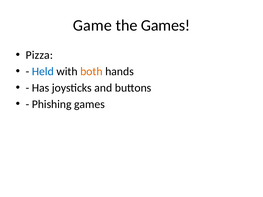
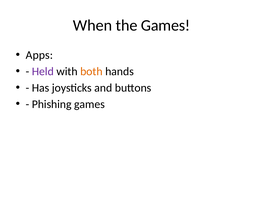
Game: Game -> When
Pizza: Pizza -> Apps
Held colour: blue -> purple
